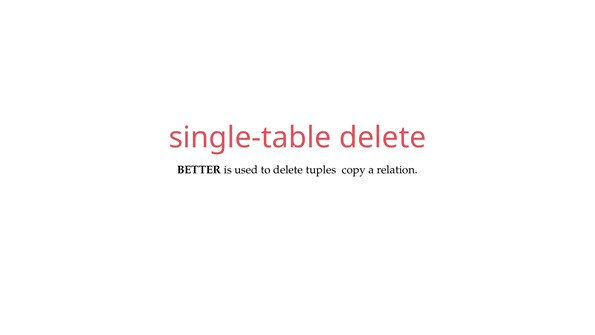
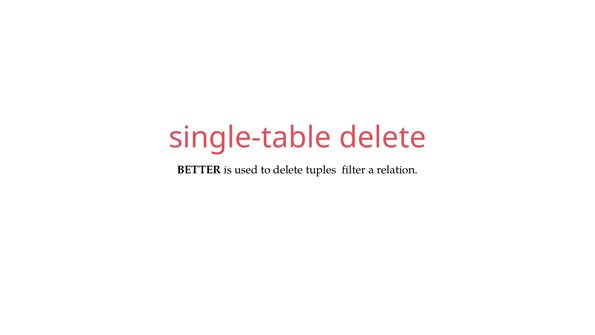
copy: copy -> filter
